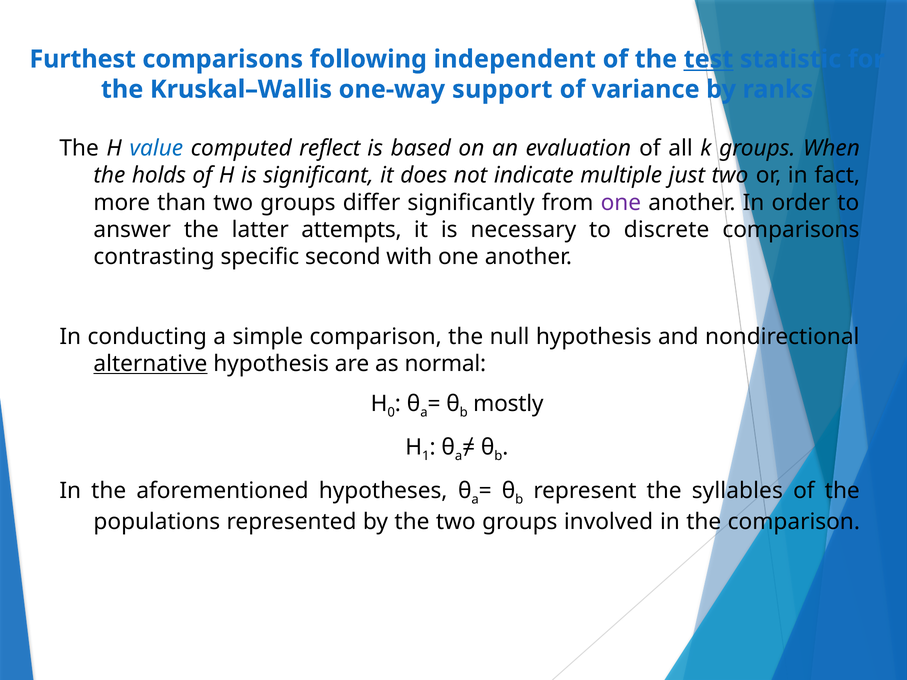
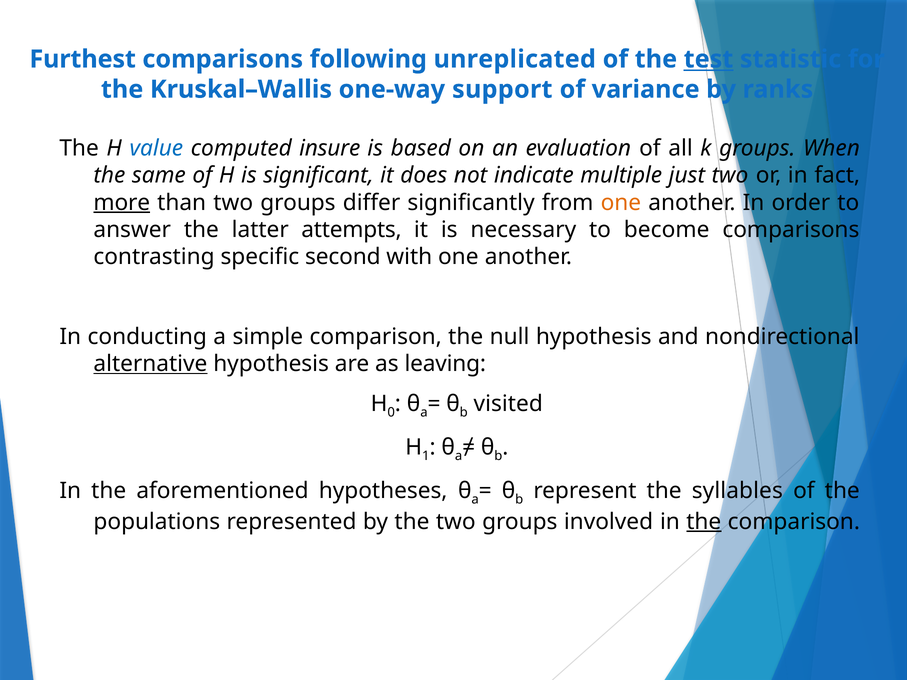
independent: independent -> unreplicated
reflect: reflect -> insure
holds: holds -> same
more underline: none -> present
one at (621, 203) colour: purple -> orange
discrete: discrete -> become
normal: normal -> leaving
mostly: mostly -> visited
the at (704, 522) underline: none -> present
